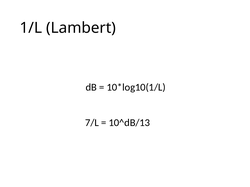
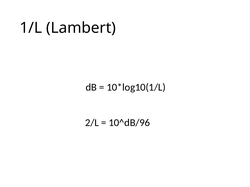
7/L: 7/L -> 2/L
10^dB/13: 10^dB/13 -> 10^dB/96
